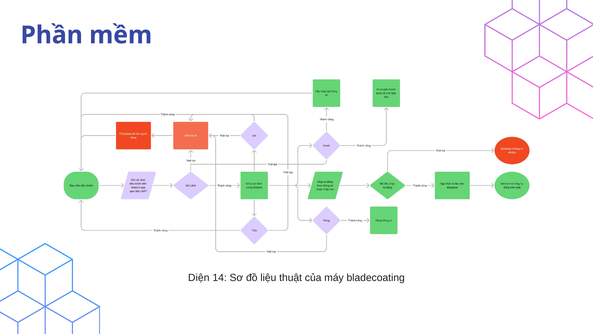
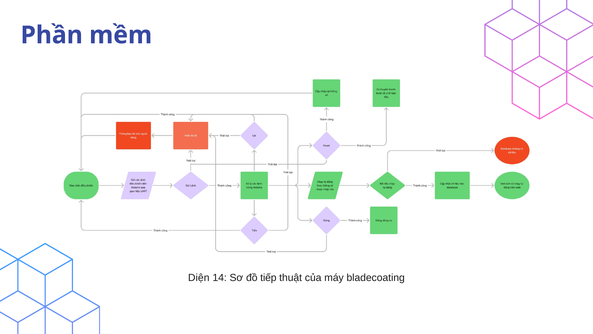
liệu: liệu -> tiếp
